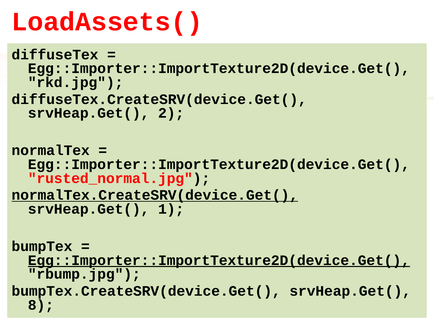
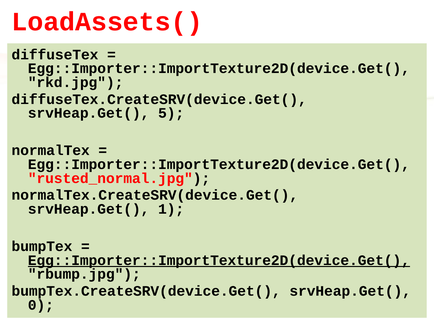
2: 2 -> 5
normalTex.CreateSRV(device.Get( underline: present -> none
8: 8 -> 0
